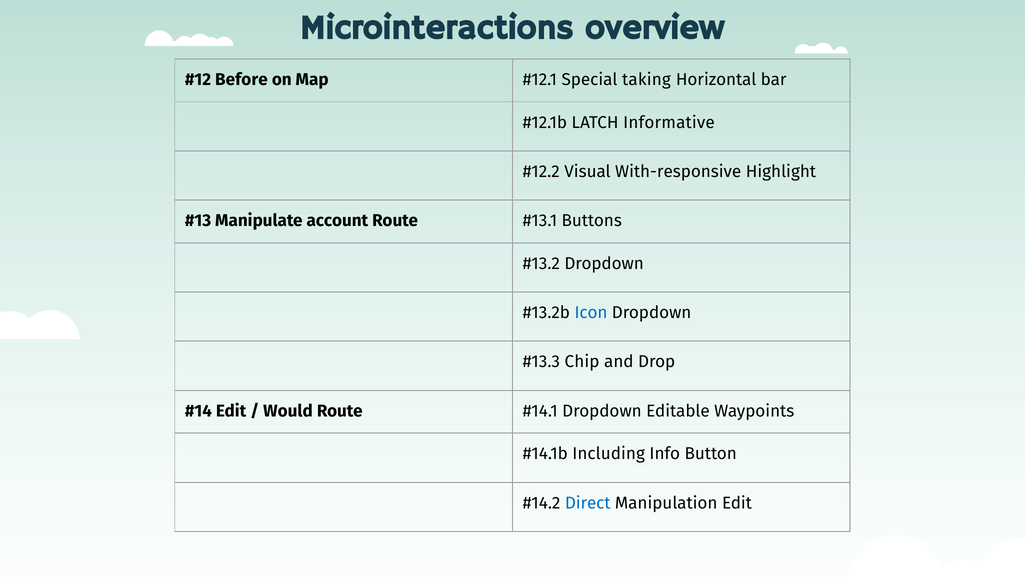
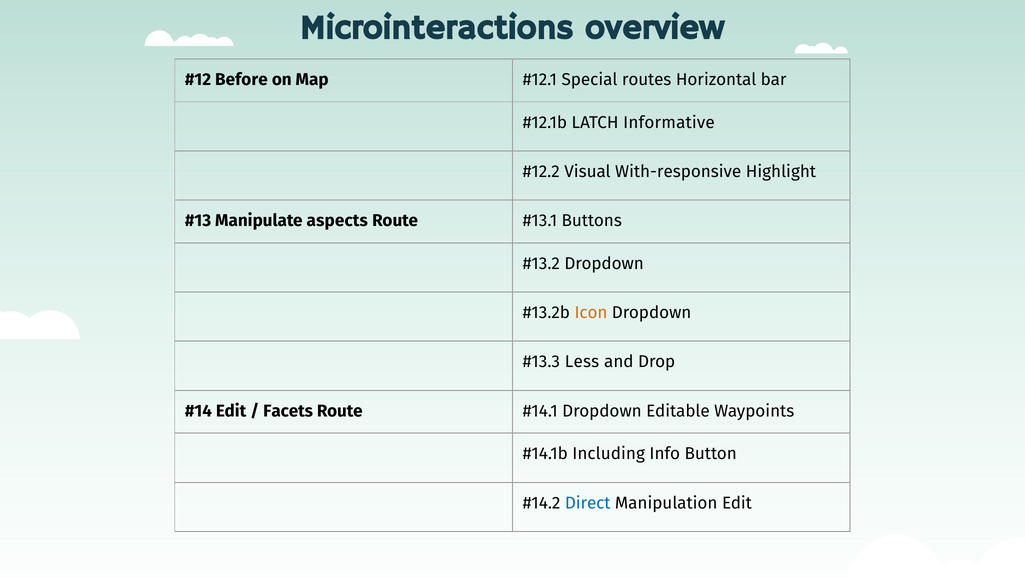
taking: taking -> routes
account: account -> aspects
Icon colour: blue -> orange
Chip: Chip -> Less
Would: Would -> Facets
